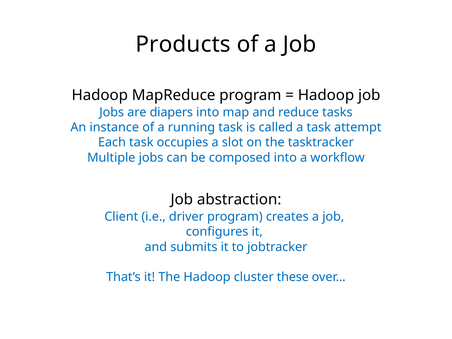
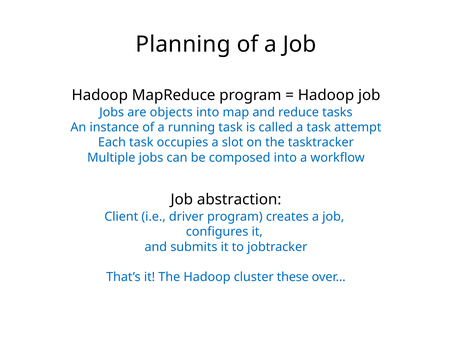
Products: Products -> Planning
diapers: diapers -> objects
